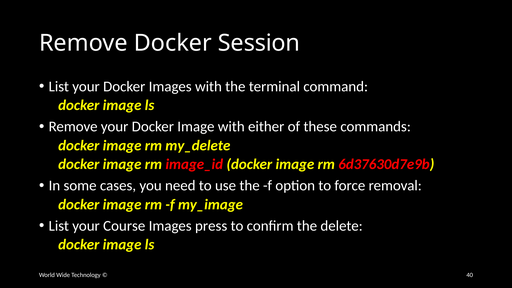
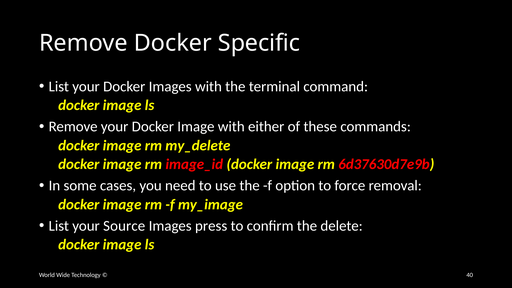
Session: Session -> Specific
Course: Course -> Source
